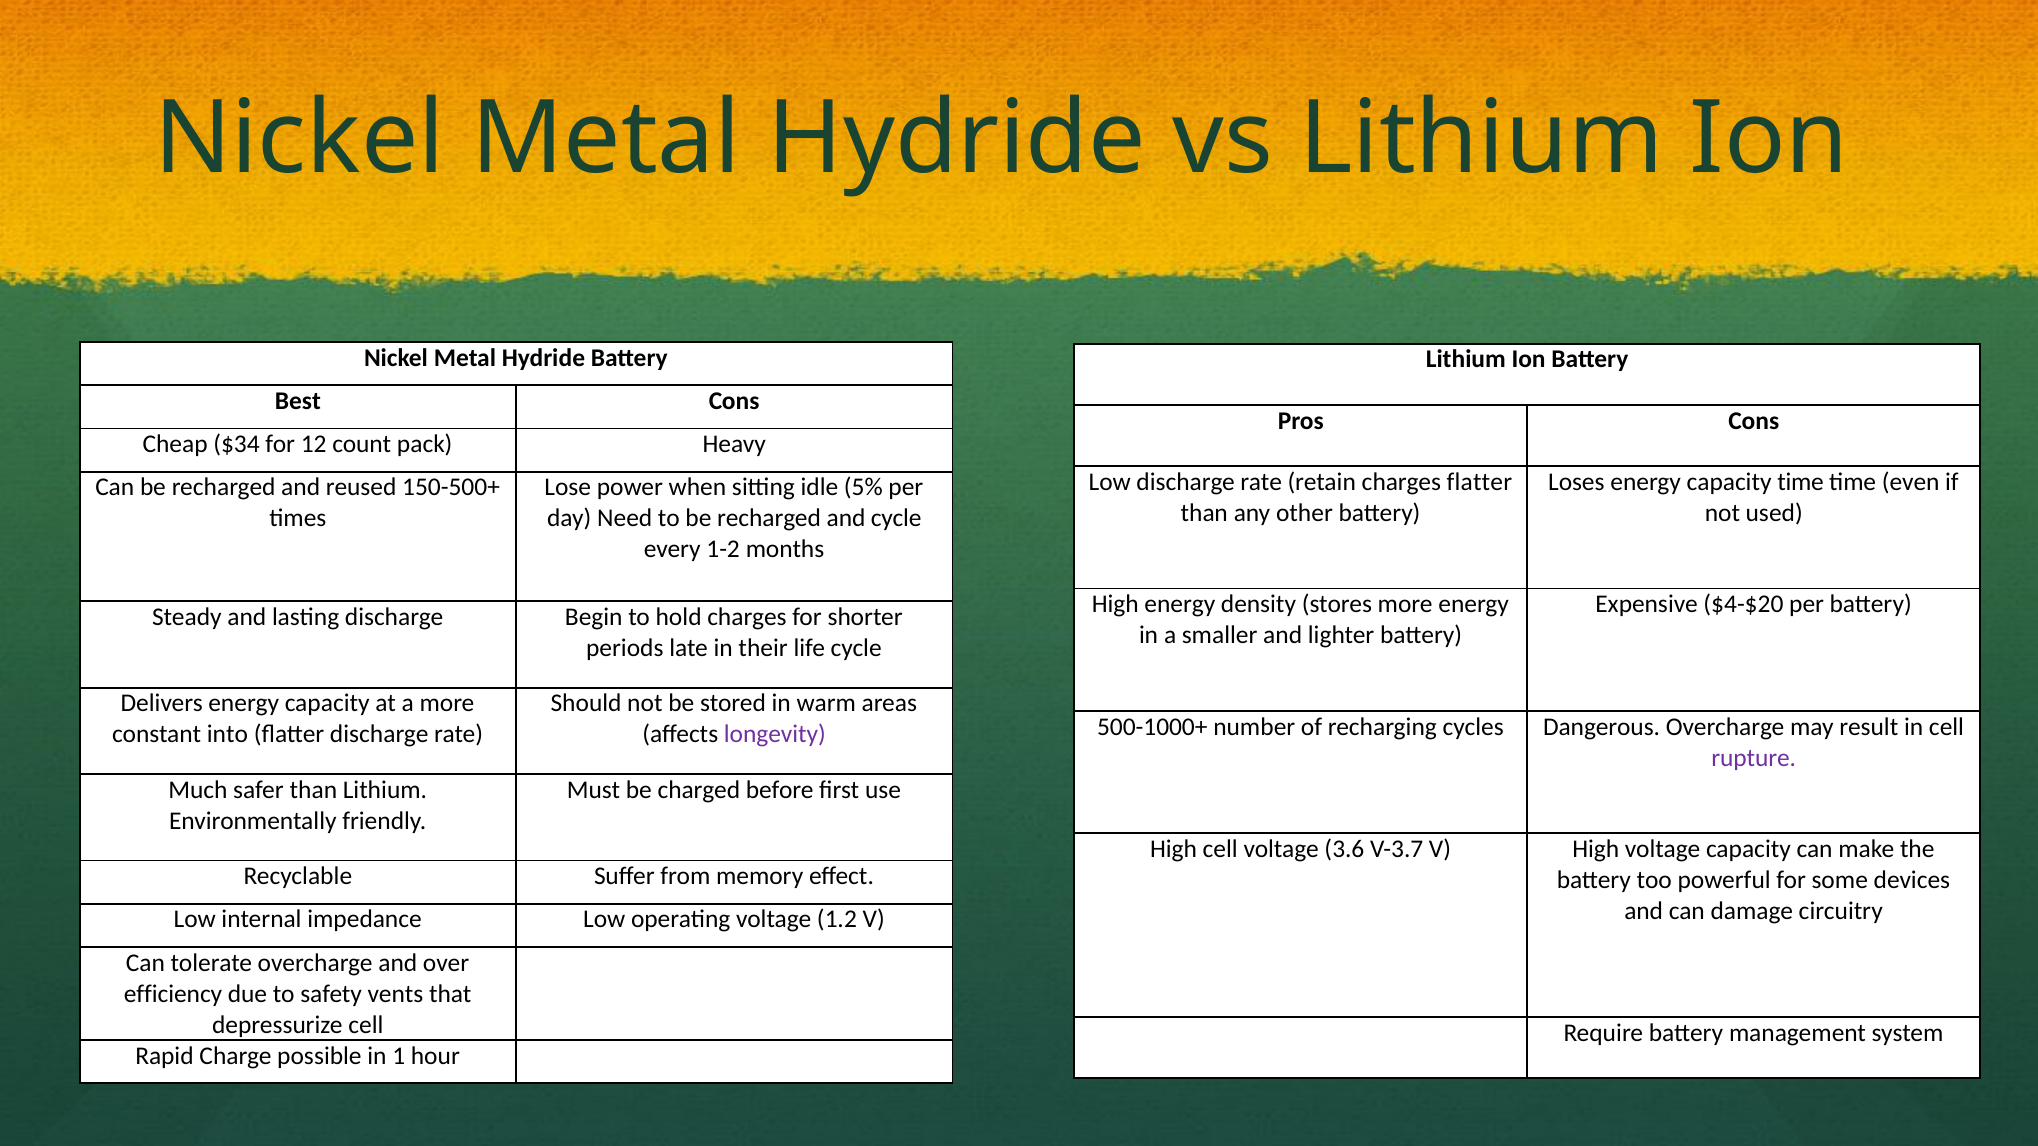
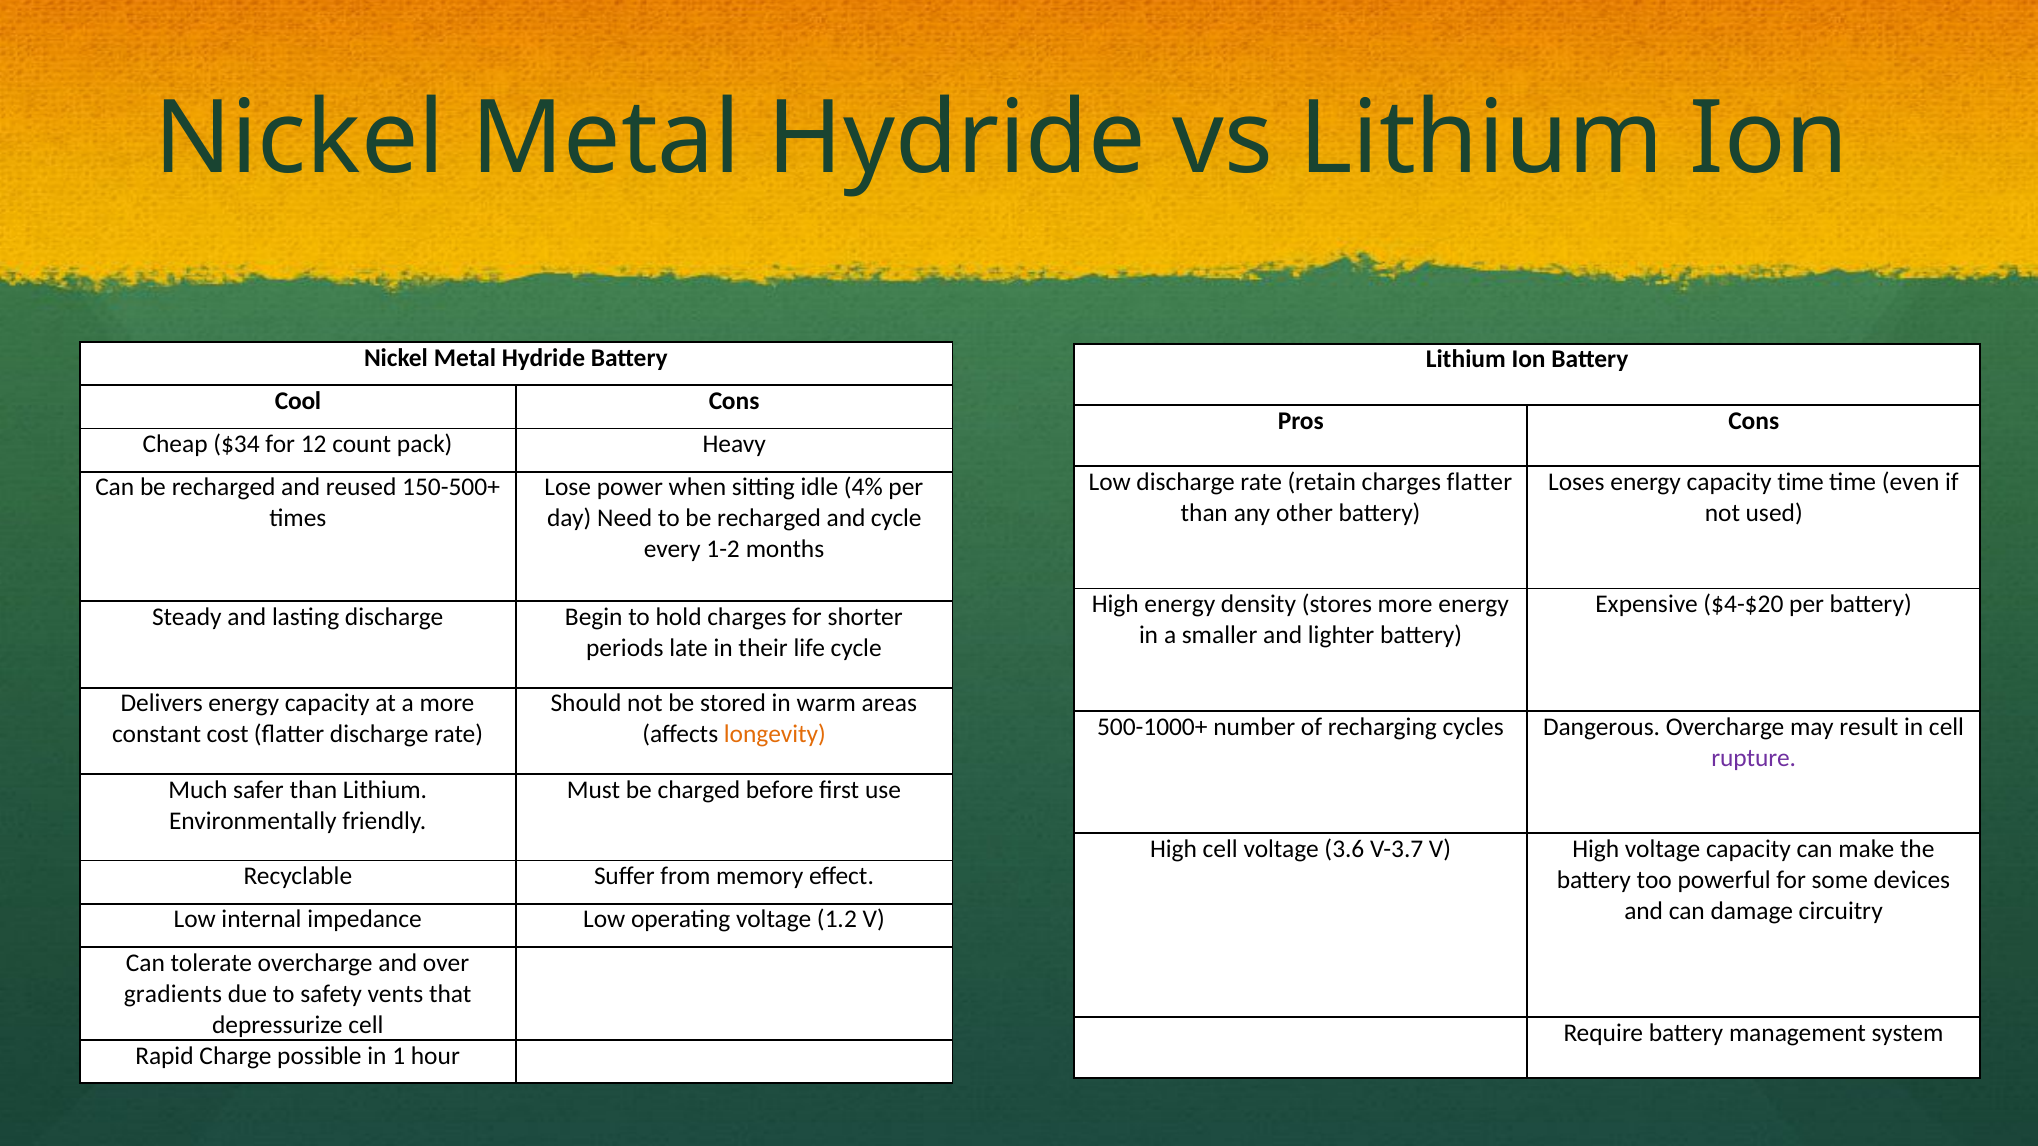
Best: Best -> Cool
5%: 5% -> 4%
into: into -> cost
longevity colour: purple -> orange
efficiency: efficiency -> gradients
